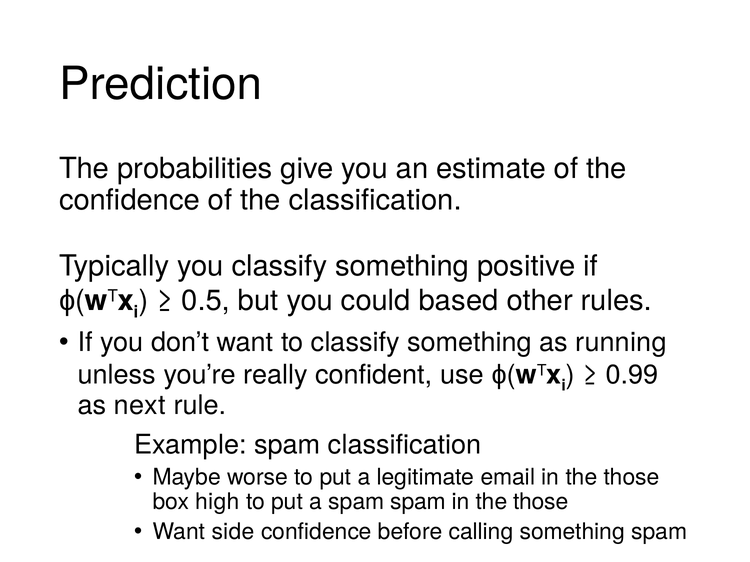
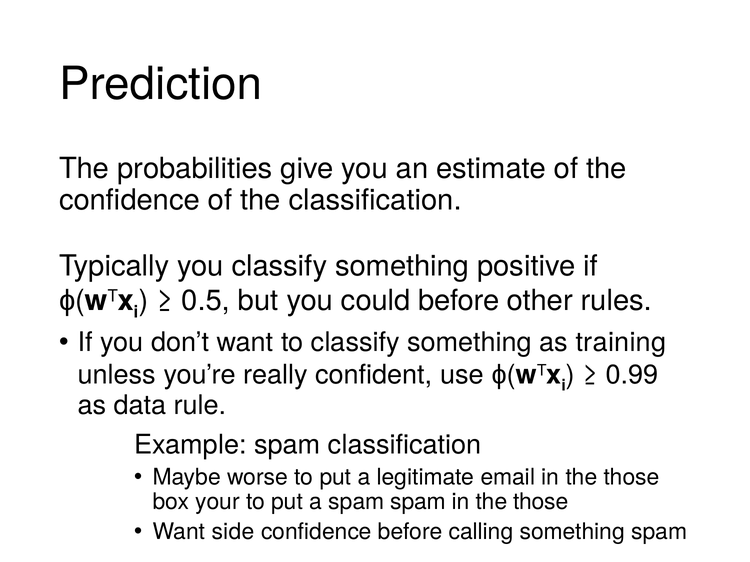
could based: based -> before
running: running -> training
next: next -> data
high: high -> your
